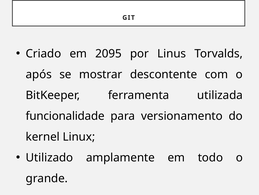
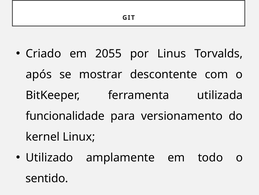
2095: 2095 -> 2055
grande: grande -> sentido
